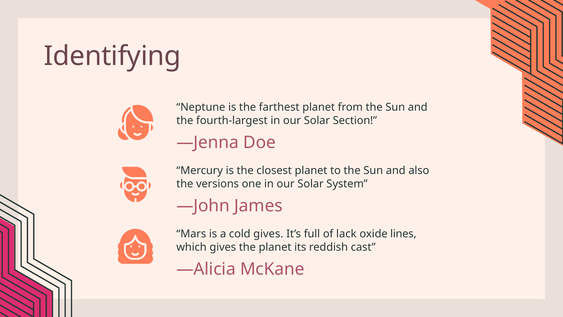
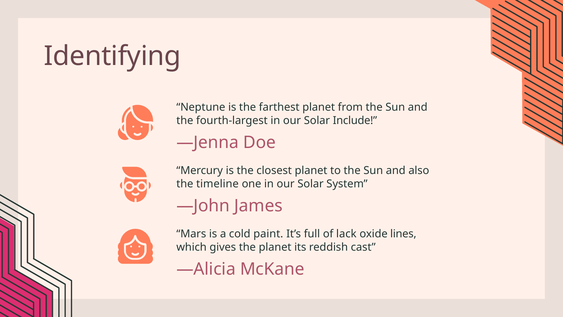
Section: Section -> Include
versions: versions -> timeline
cold gives: gives -> paint
